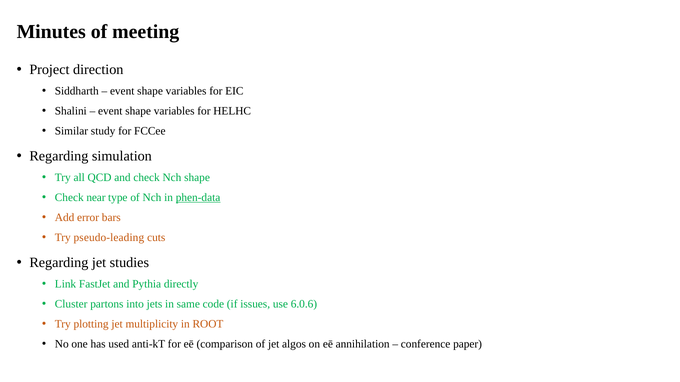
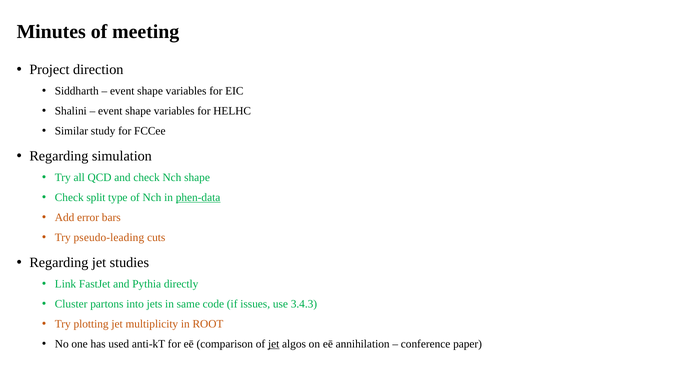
near: near -> split
6.0.6: 6.0.6 -> 3.4.3
jet at (274, 344) underline: none -> present
